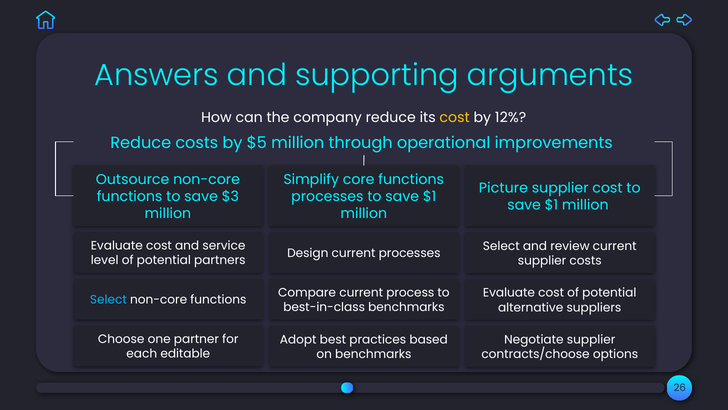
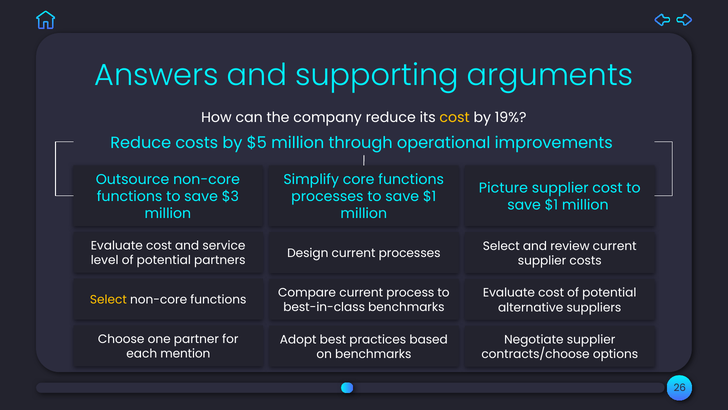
12%: 12% -> 19%
Select at (108, 300) colour: light blue -> yellow
editable: editable -> mention
